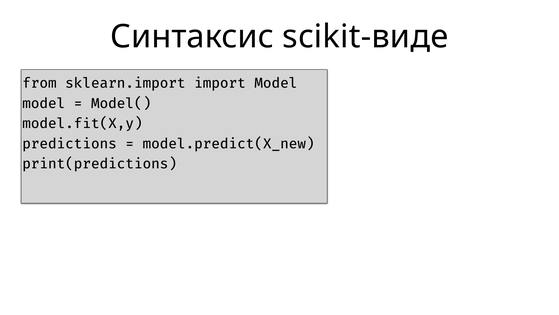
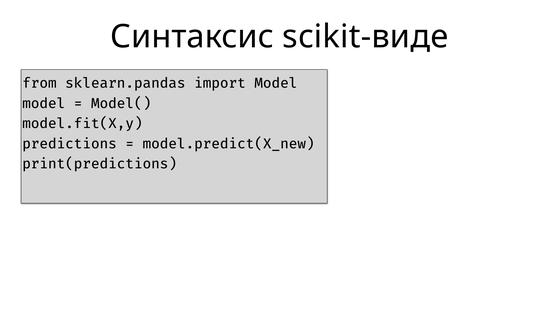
sklearn.import: sklearn.import -> sklearn.pandas
